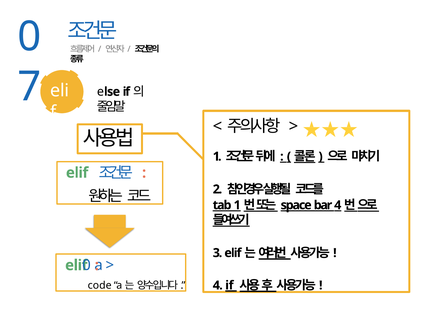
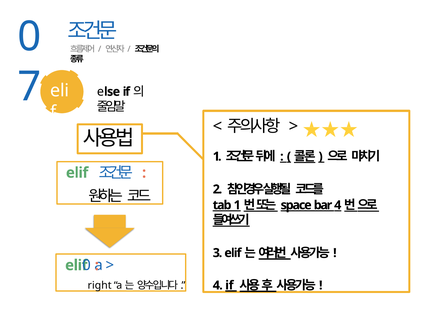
code: code -> right
